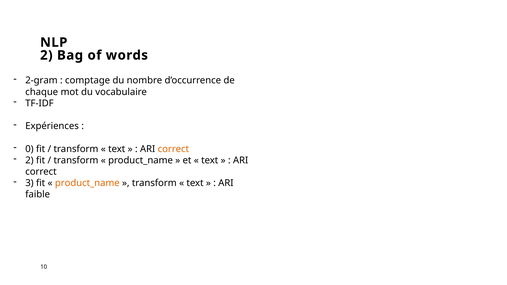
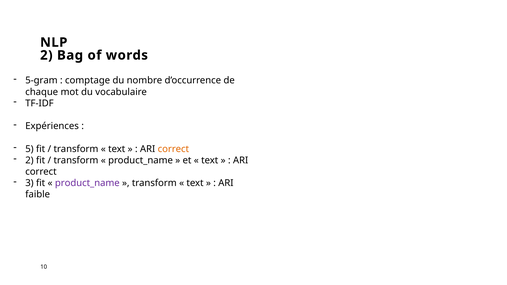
2-gram: 2-gram -> 5-gram
0: 0 -> 5
product_name at (87, 183) colour: orange -> purple
